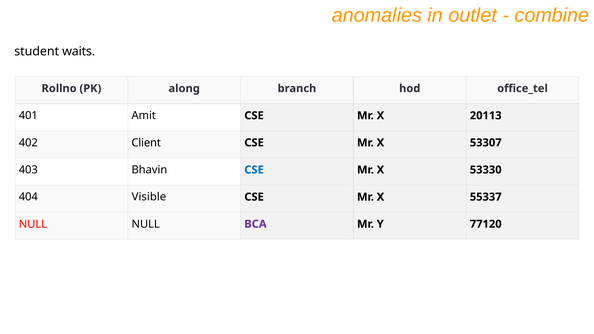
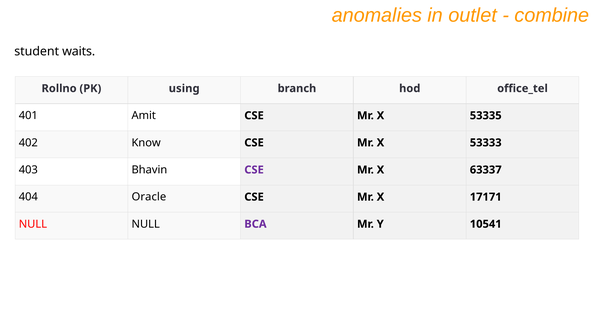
along: along -> using
20113: 20113 -> 53335
Client: Client -> Know
53307: 53307 -> 53333
CSE at (254, 170) colour: blue -> purple
53330: 53330 -> 63337
Visible: Visible -> Oracle
55337: 55337 -> 17171
77120: 77120 -> 10541
